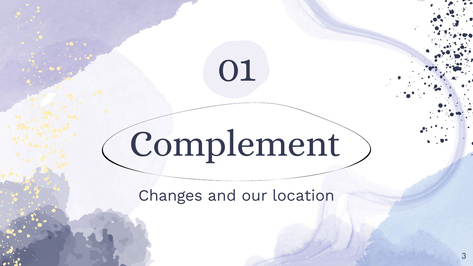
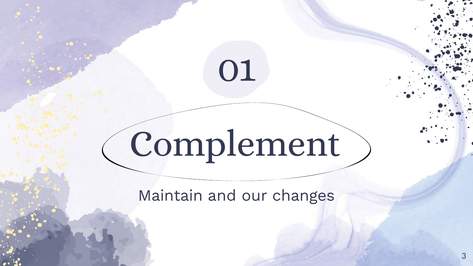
Changes: Changes -> Maintain
location: location -> changes
